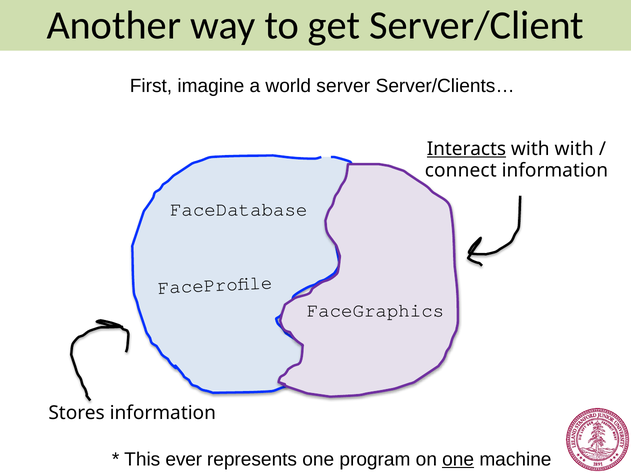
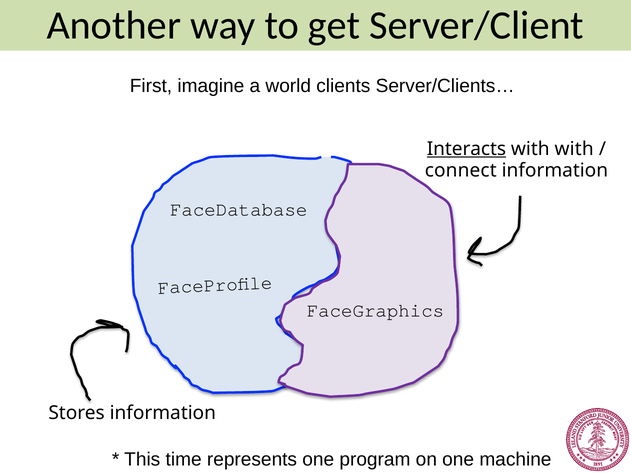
server: server -> clients
ever: ever -> time
one at (458, 459) underline: present -> none
